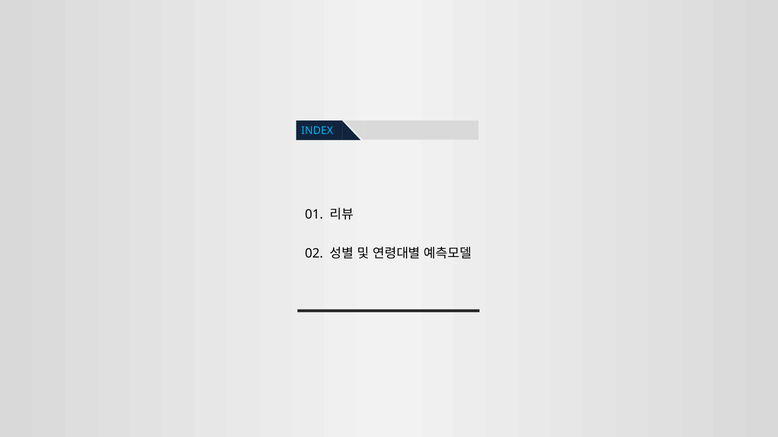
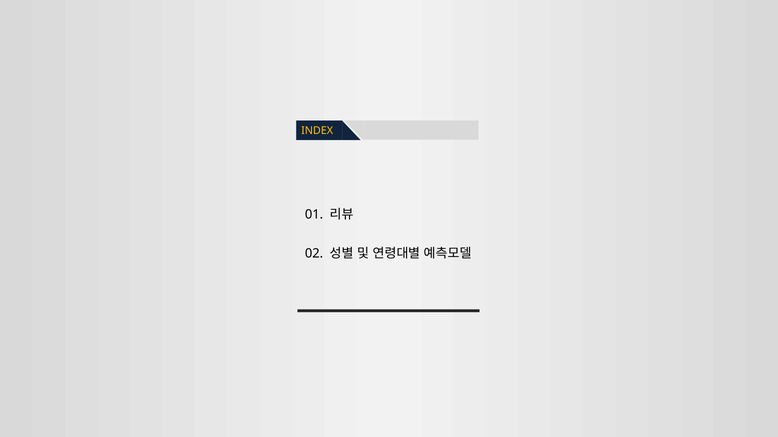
INDEX colour: light blue -> yellow
